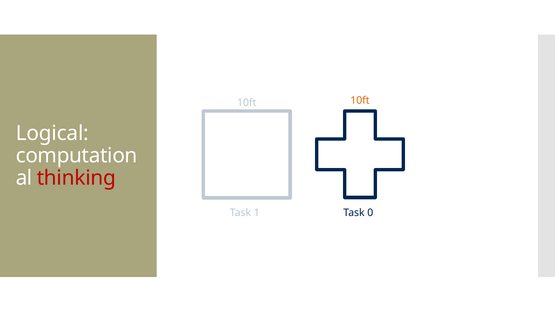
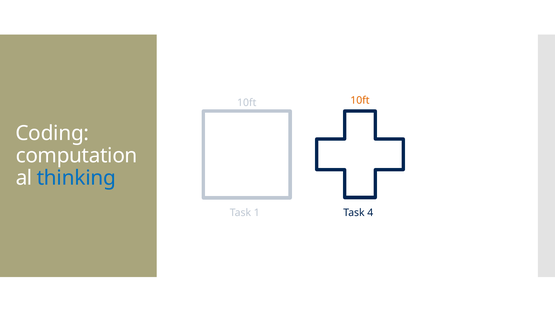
Logical: Logical -> Coding
thinking colour: red -> blue
0: 0 -> 4
